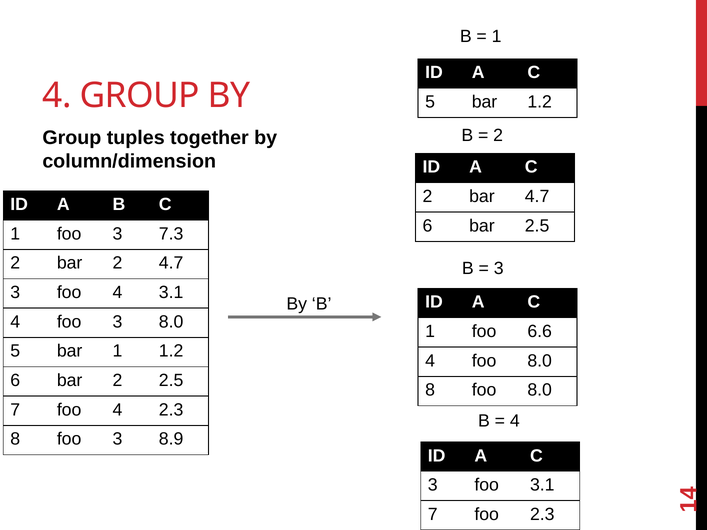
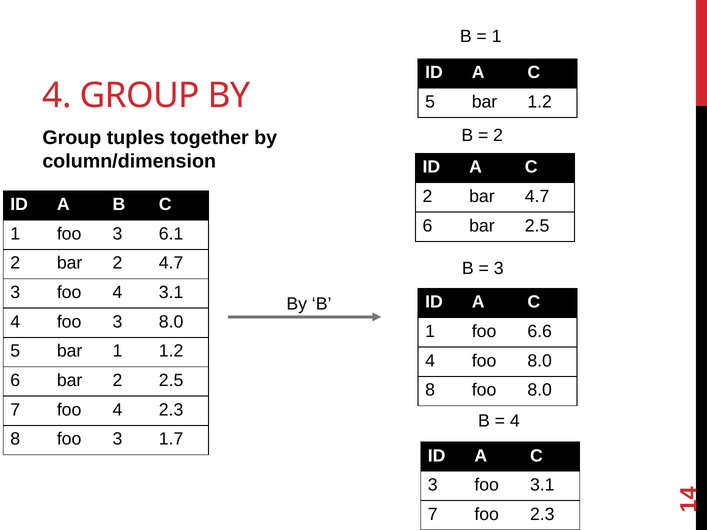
7.3: 7.3 -> 6.1
8.9: 8.9 -> 1.7
